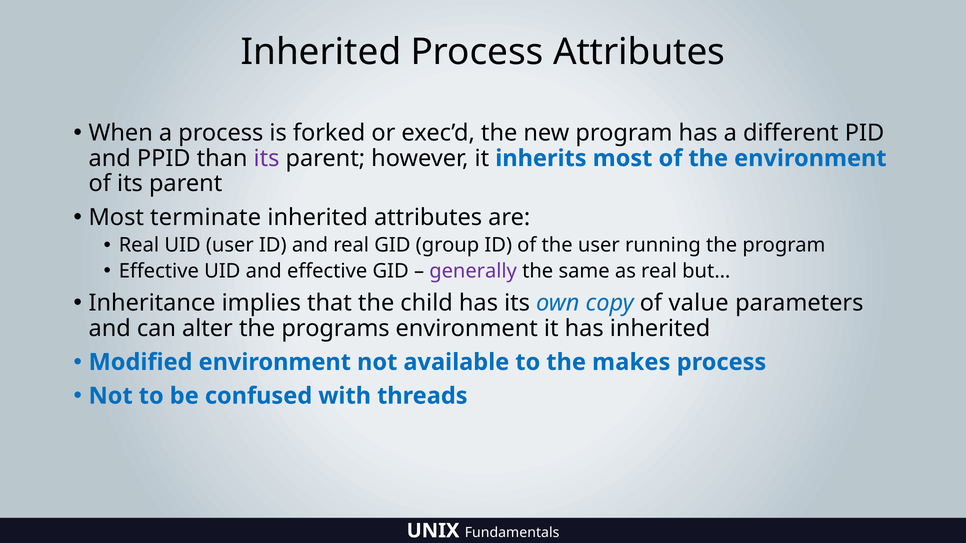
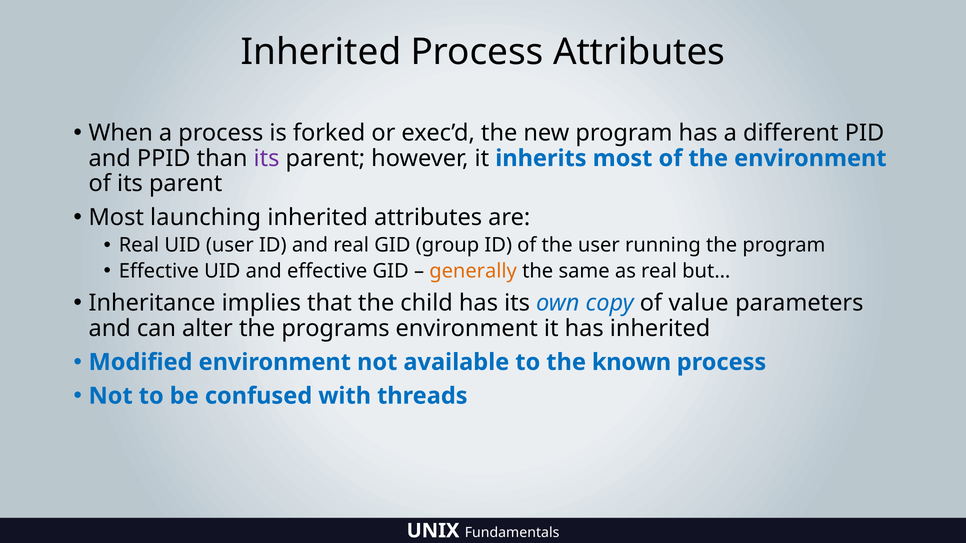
terminate: terminate -> launching
generally colour: purple -> orange
makes: makes -> known
